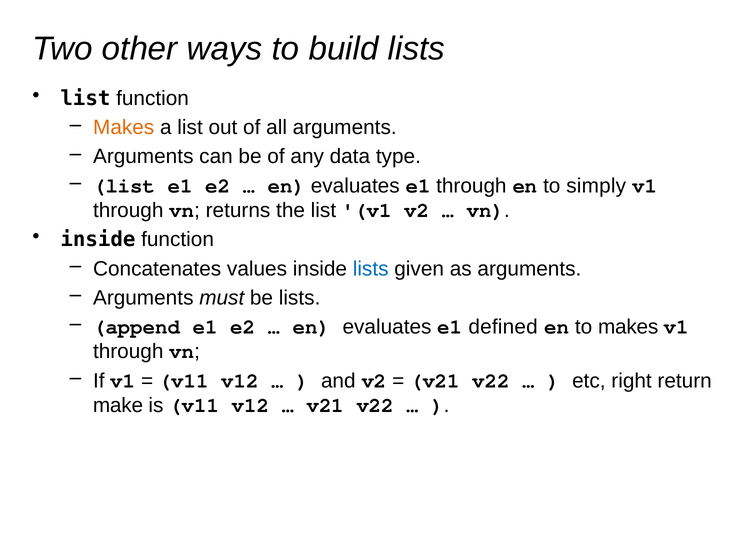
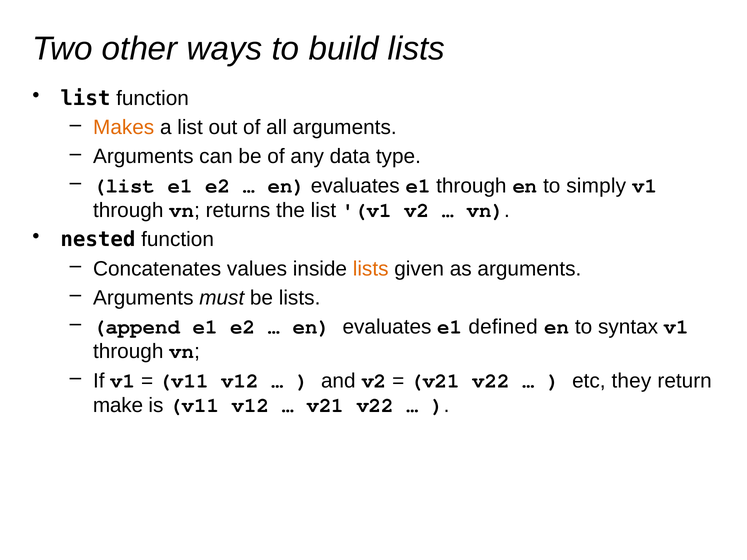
inside at (98, 240): inside -> nested
lists at (371, 269) colour: blue -> orange
to makes: makes -> syntax
right: right -> they
